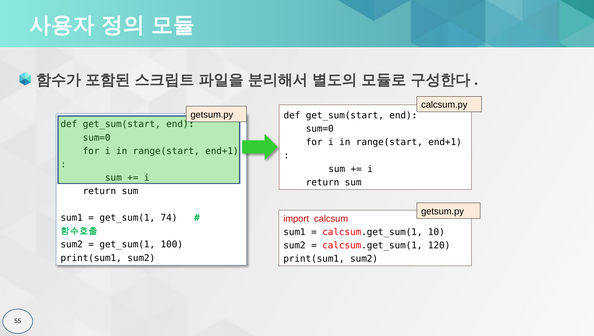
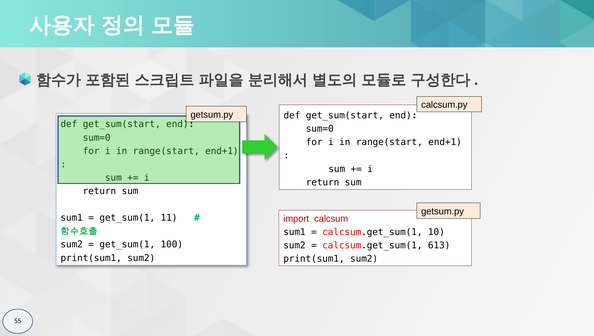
74: 74 -> 11
120: 120 -> 613
